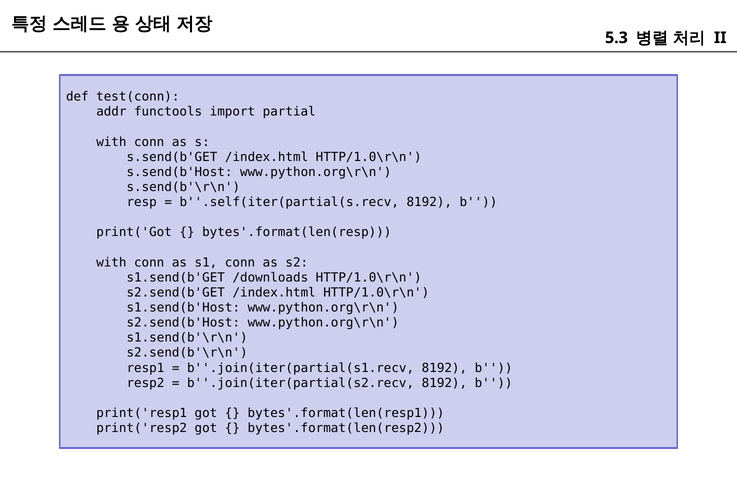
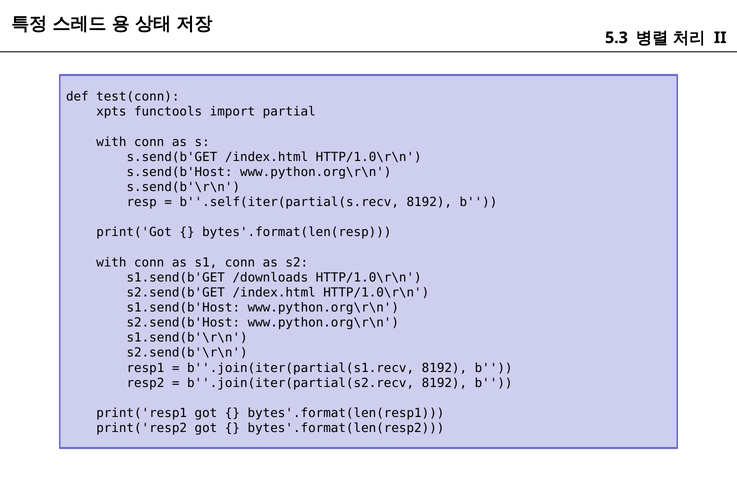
addr: addr -> xpts
